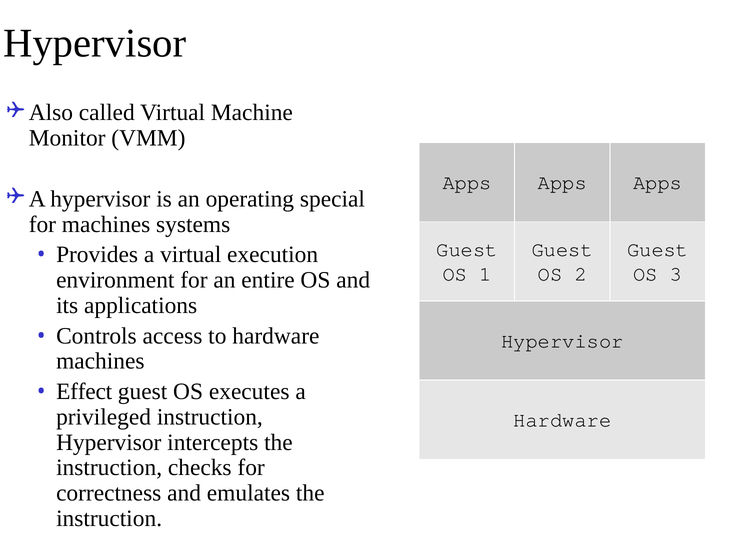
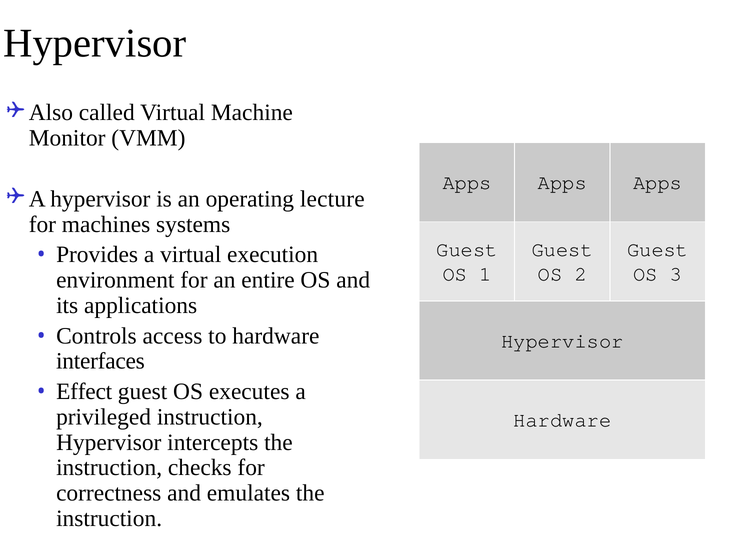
special: special -> lecture
machines at (100, 361): machines -> interfaces
